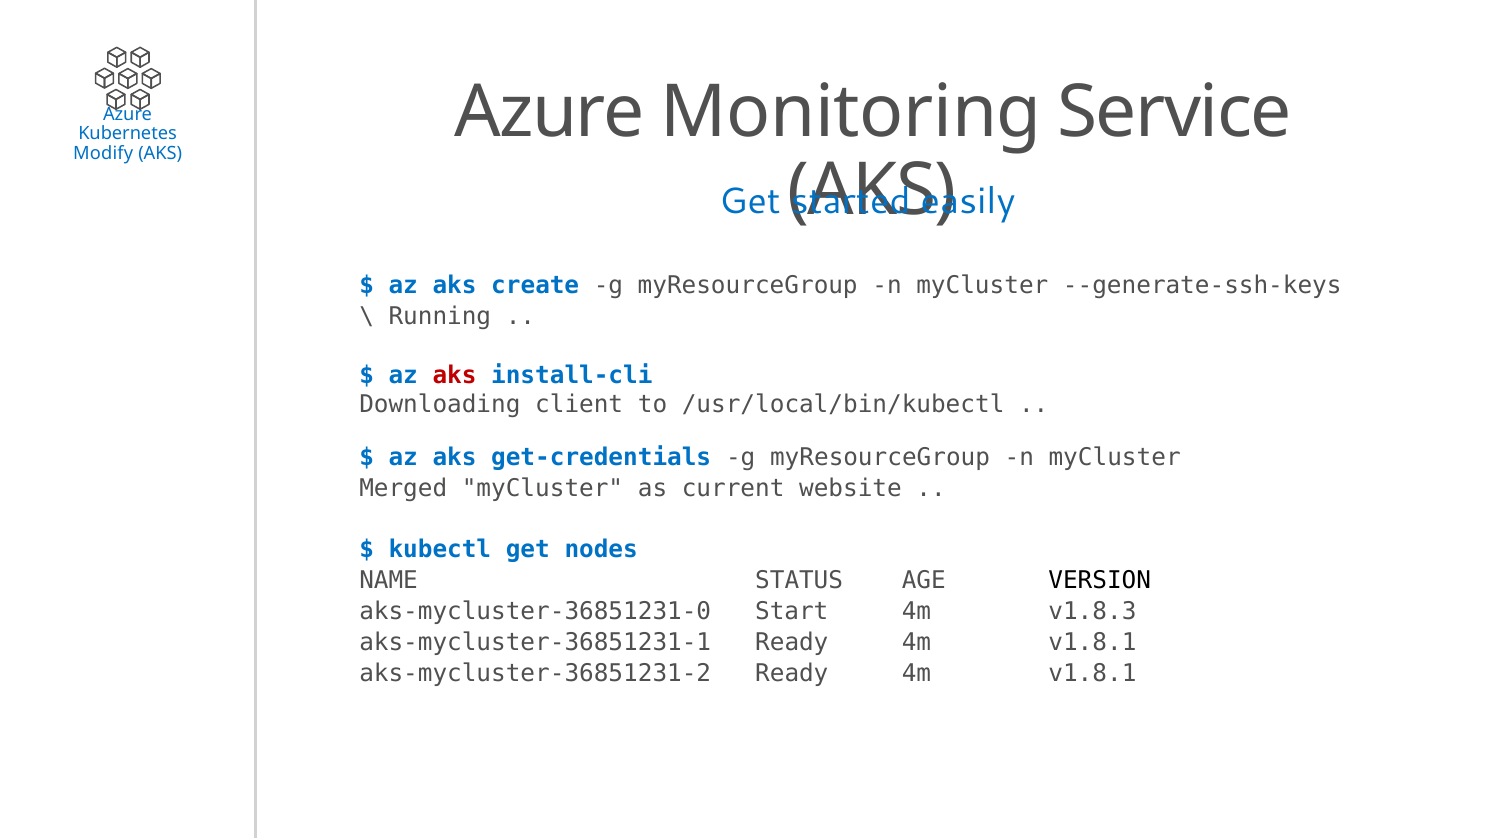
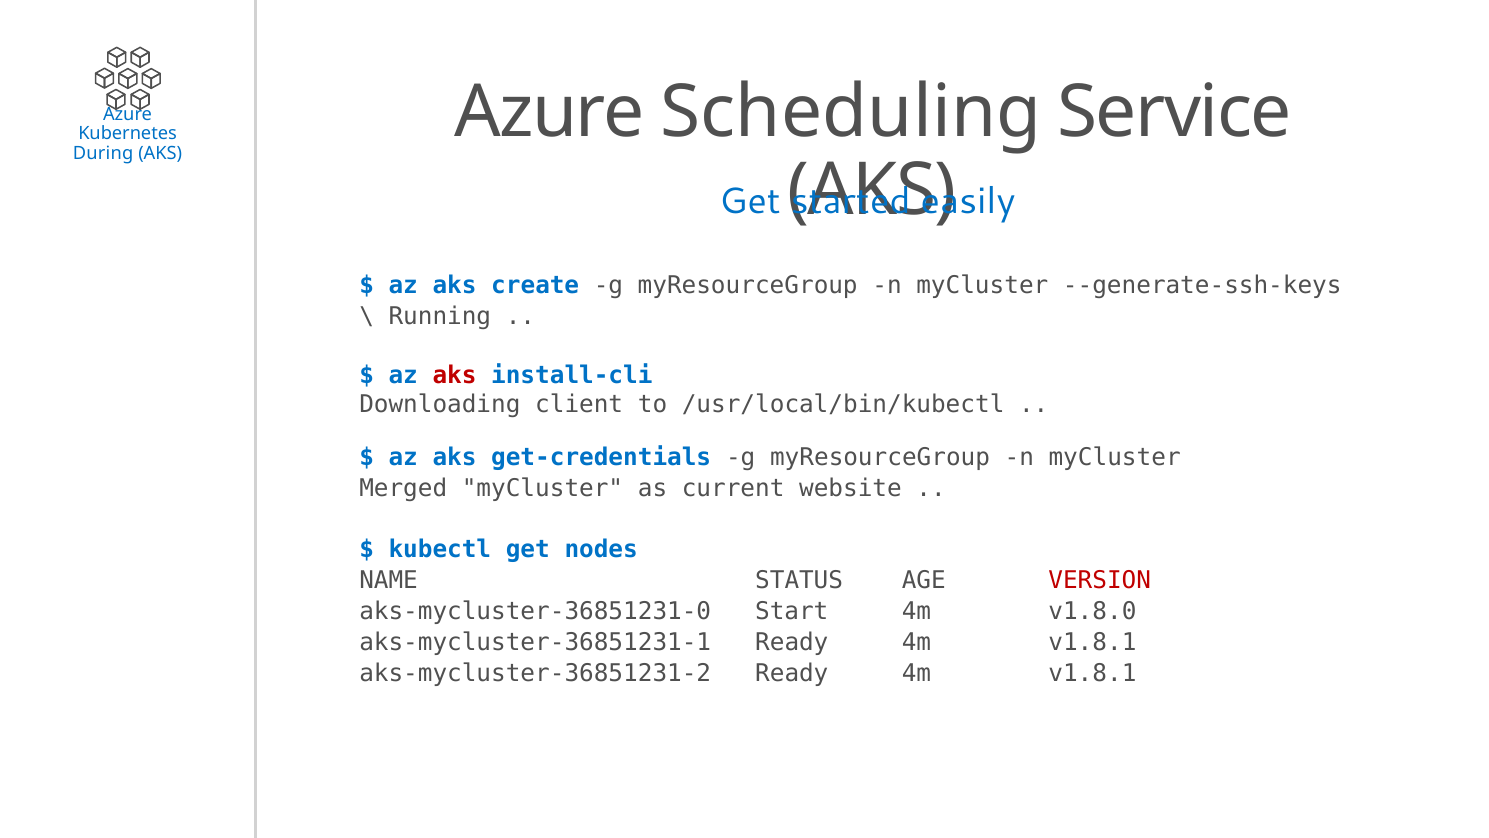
Monitoring: Monitoring -> Scheduling
Modify: Modify -> During
VERSION colour: black -> red
v1.8.3: v1.8.3 -> v1.8.0
